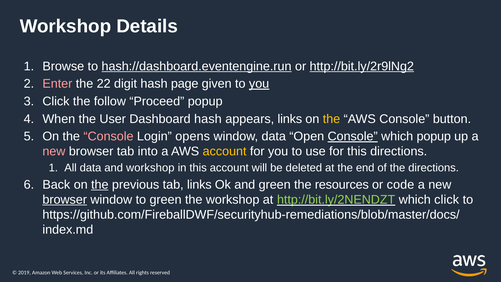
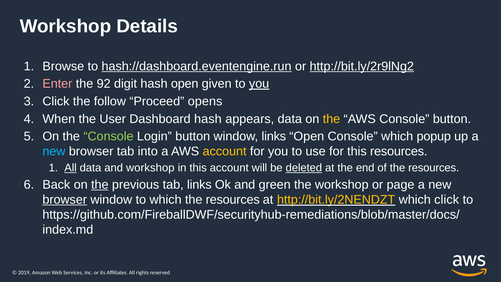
22: 22 -> 92
hash page: page -> open
Proceed popup: popup -> opens
appears links: links -> data
Console at (108, 136) colour: pink -> light green
Login opens: opens -> button
window data: data -> links
Console at (353, 136) underline: present -> none
new at (54, 151) colour: pink -> light blue
this directions: directions -> resources
All at (71, 168) underline: none -> present
deleted underline: none -> present
of the directions: directions -> resources
the resources: resources -> workshop
code: code -> page
to green: green -> which
workshop at (233, 200): workshop -> resources
http://bit.ly/2NENDZT colour: light green -> yellow
